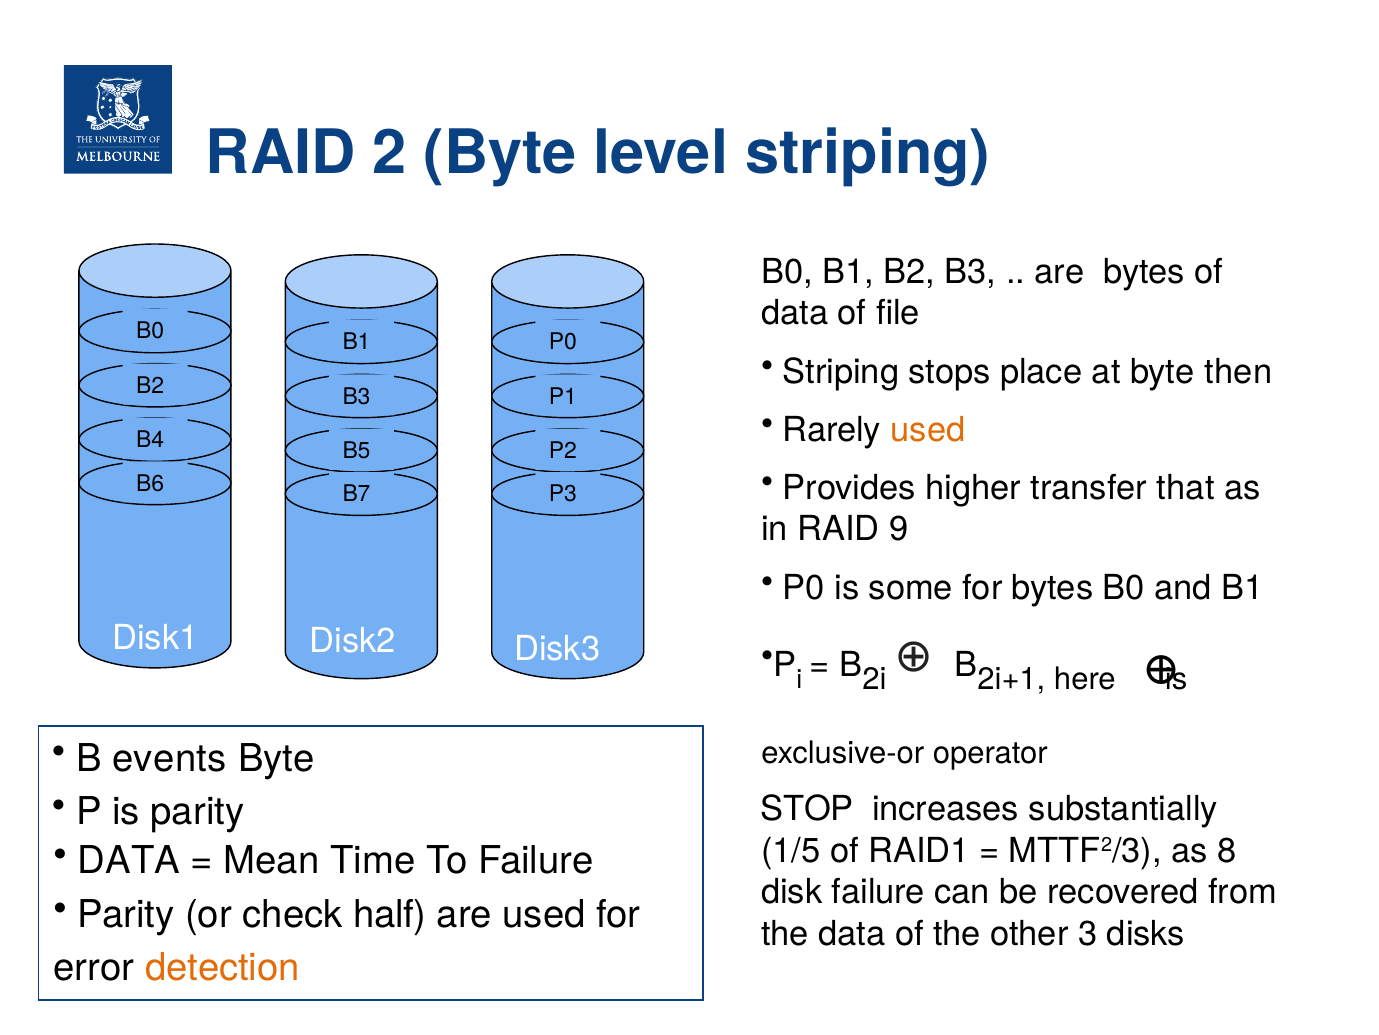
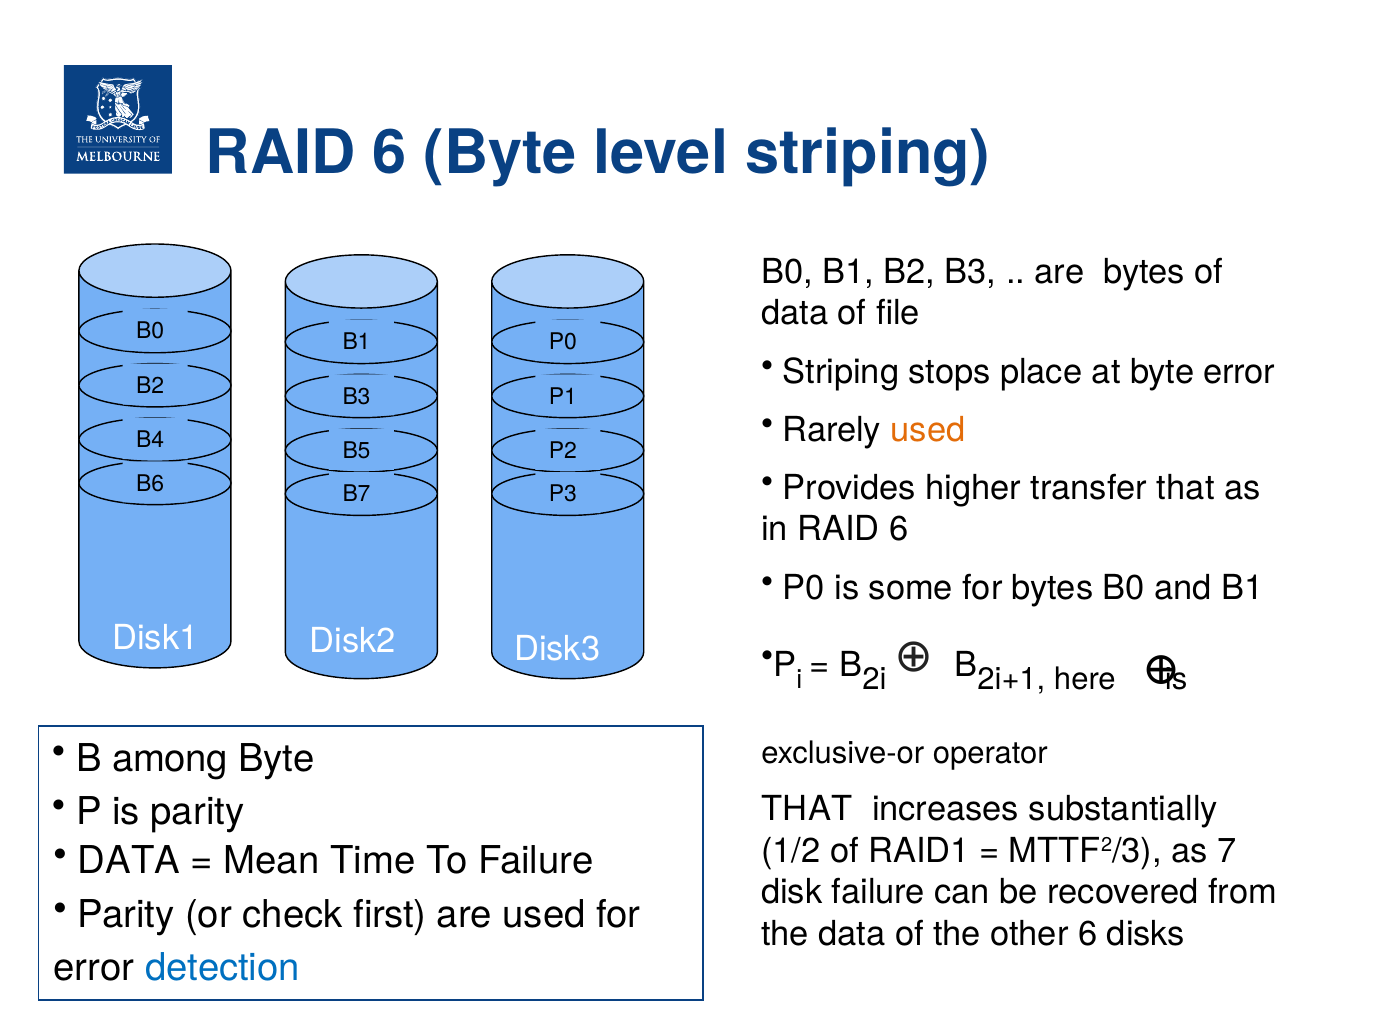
2 at (390, 153): 2 -> 6
byte then: then -> error
in RAID 9: 9 -> 6
events: events -> among
STOP at (807, 809): STOP -> THAT
1/5: 1/5 -> 1/2
8: 8 -> 7
half: half -> first
other 3: 3 -> 6
detection colour: orange -> blue
